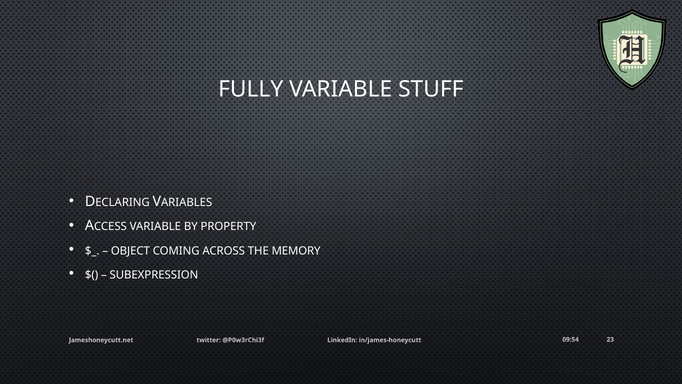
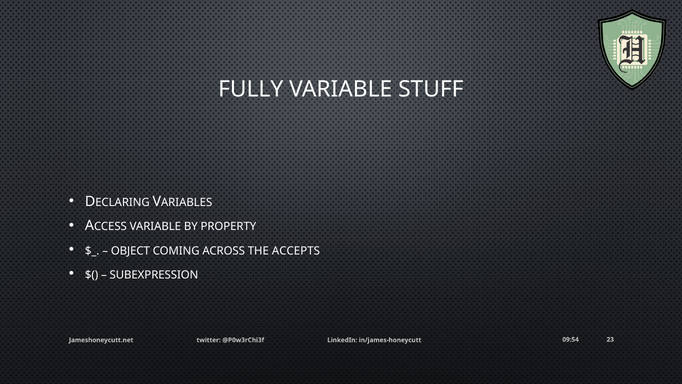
MEMORY: MEMORY -> ACCEPTS
